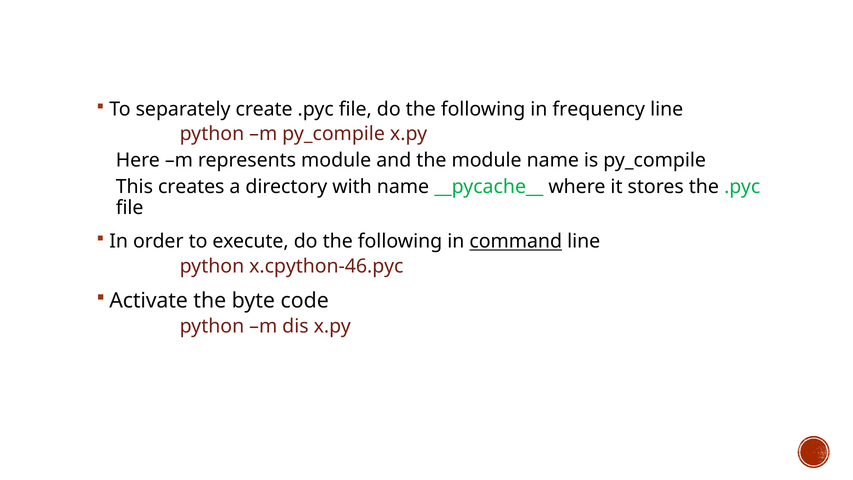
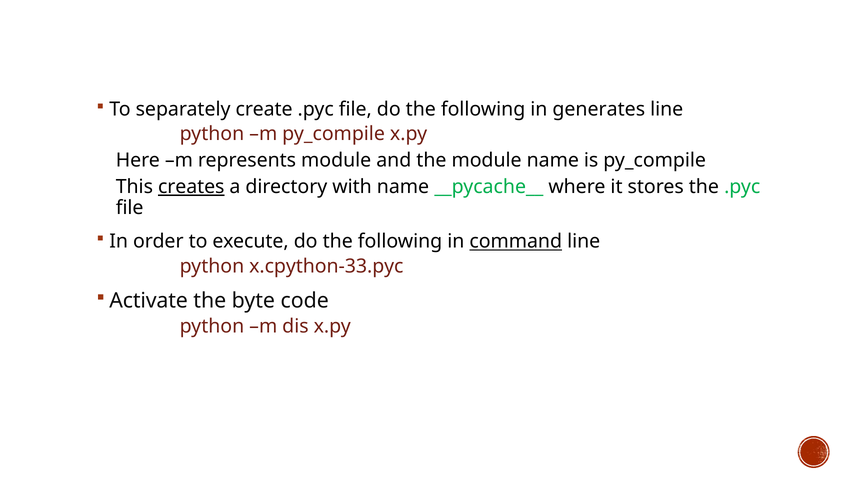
frequency: frequency -> generates
creates underline: none -> present
x.cpython-46.pyc: x.cpython-46.pyc -> x.cpython-33.pyc
